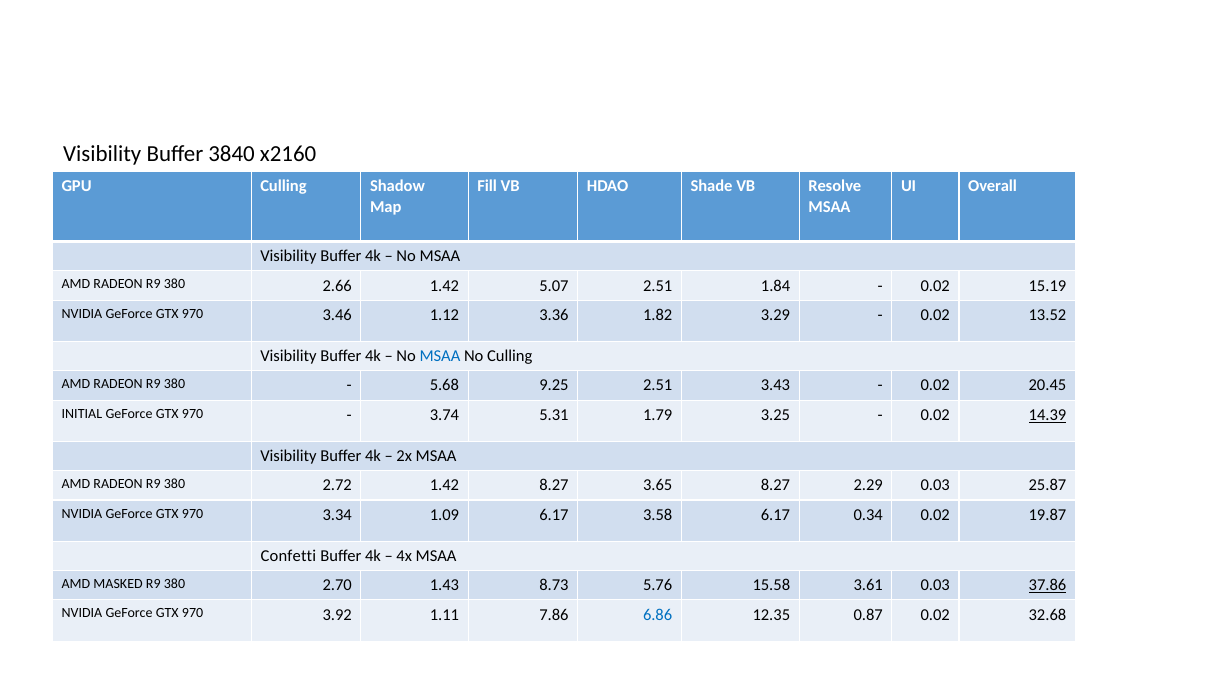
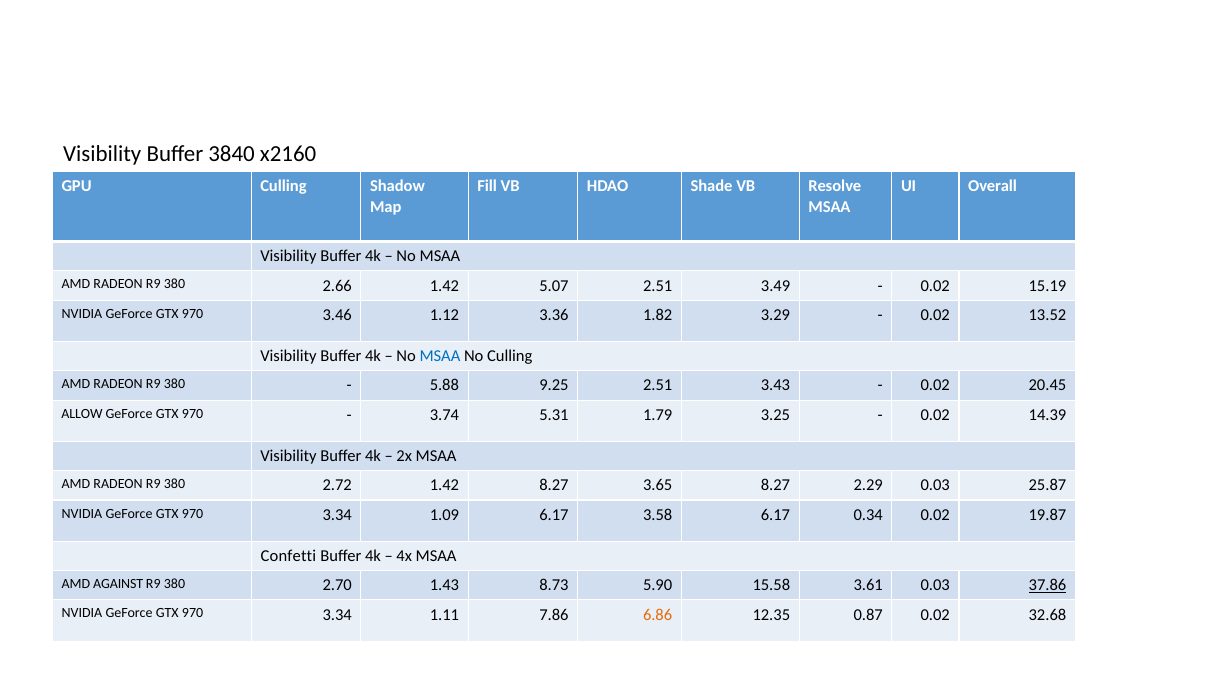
1.84: 1.84 -> 3.49
5.68: 5.68 -> 5.88
INITIAL: INITIAL -> ALLOW
14.39 underline: present -> none
MASKED: MASKED -> AGAINST
5.76: 5.76 -> 5.90
3.92 at (337, 615): 3.92 -> 3.34
6.86 colour: blue -> orange
